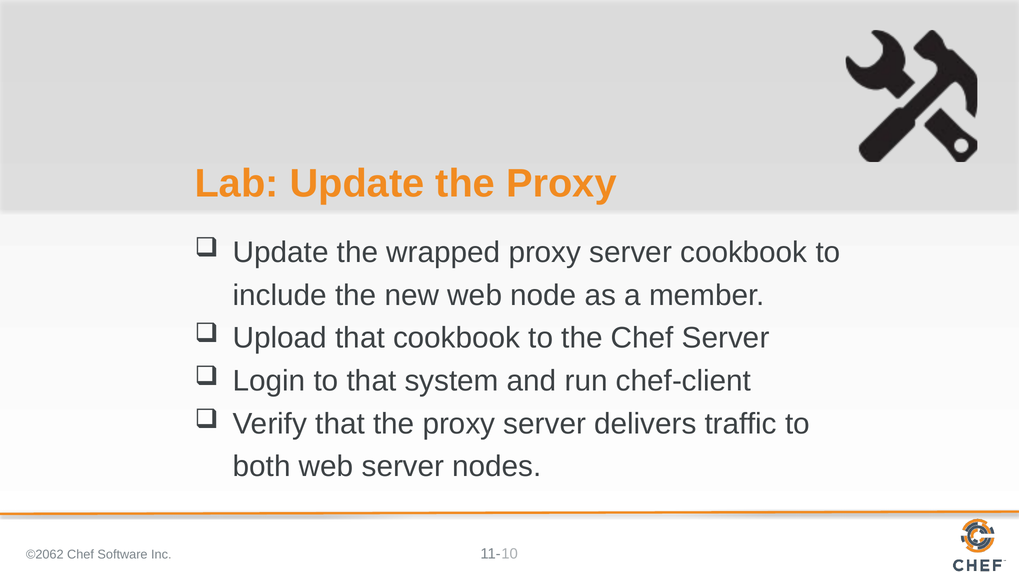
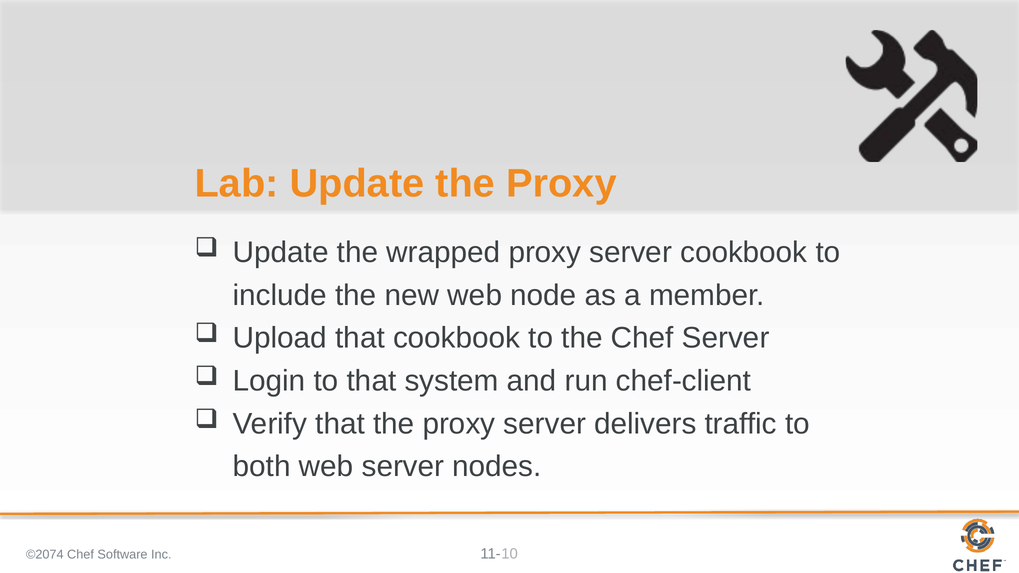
©2062: ©2062 -> ©2074
